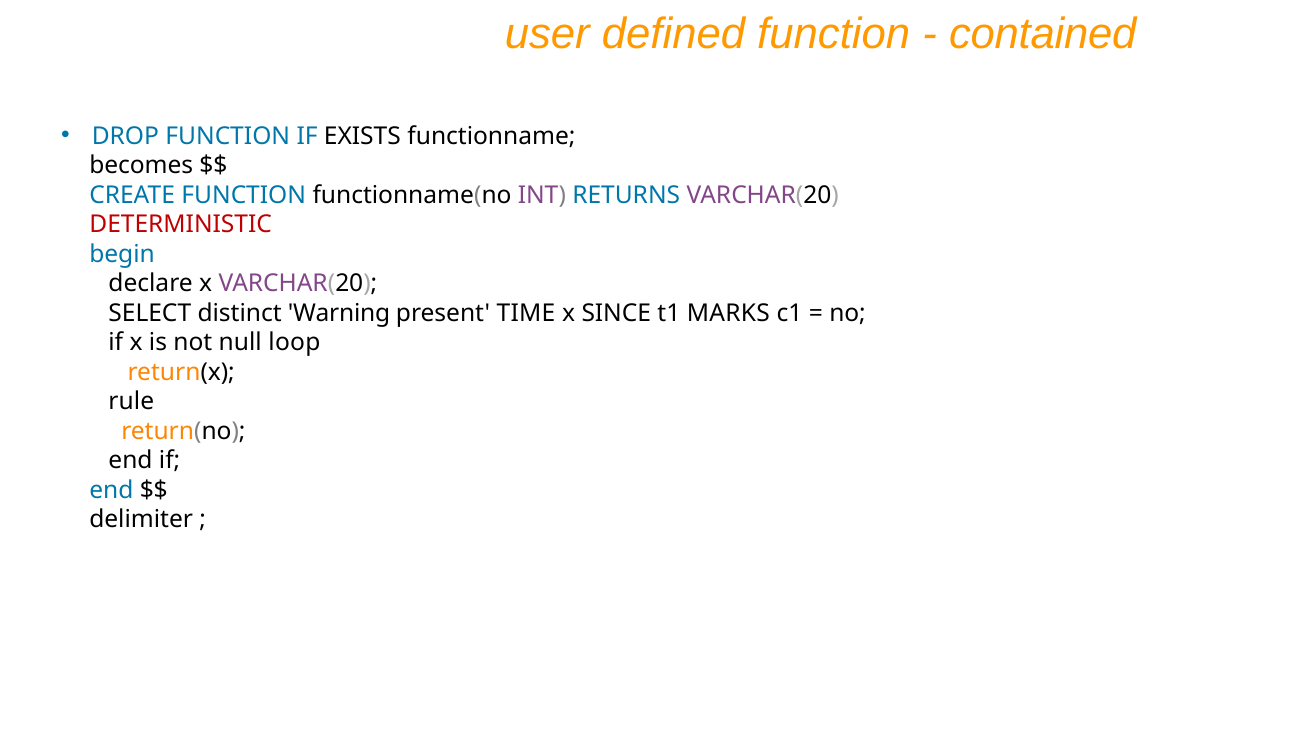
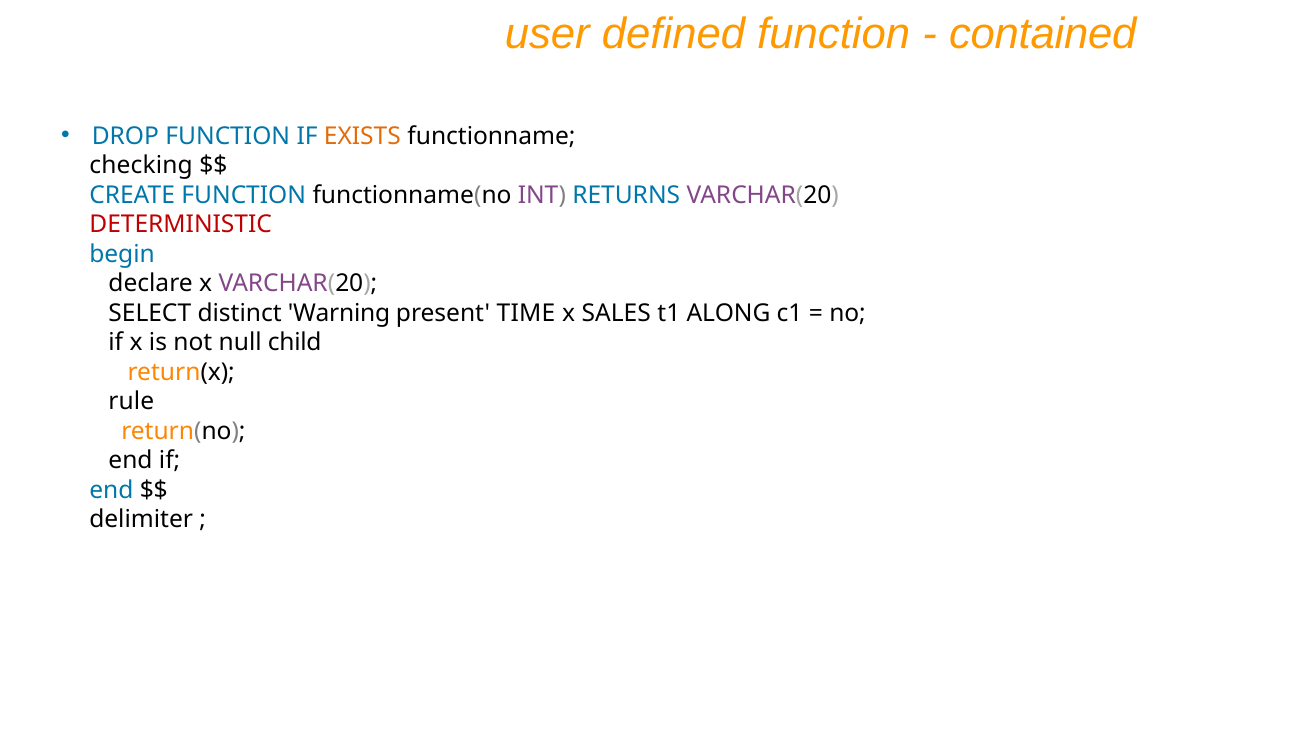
EXISTS colour: black -> orange
becomes: becomes -> checking
SINCE: SINCE -> SALES
MARKS: MARKS -> ALONG
loop: loop -> child
